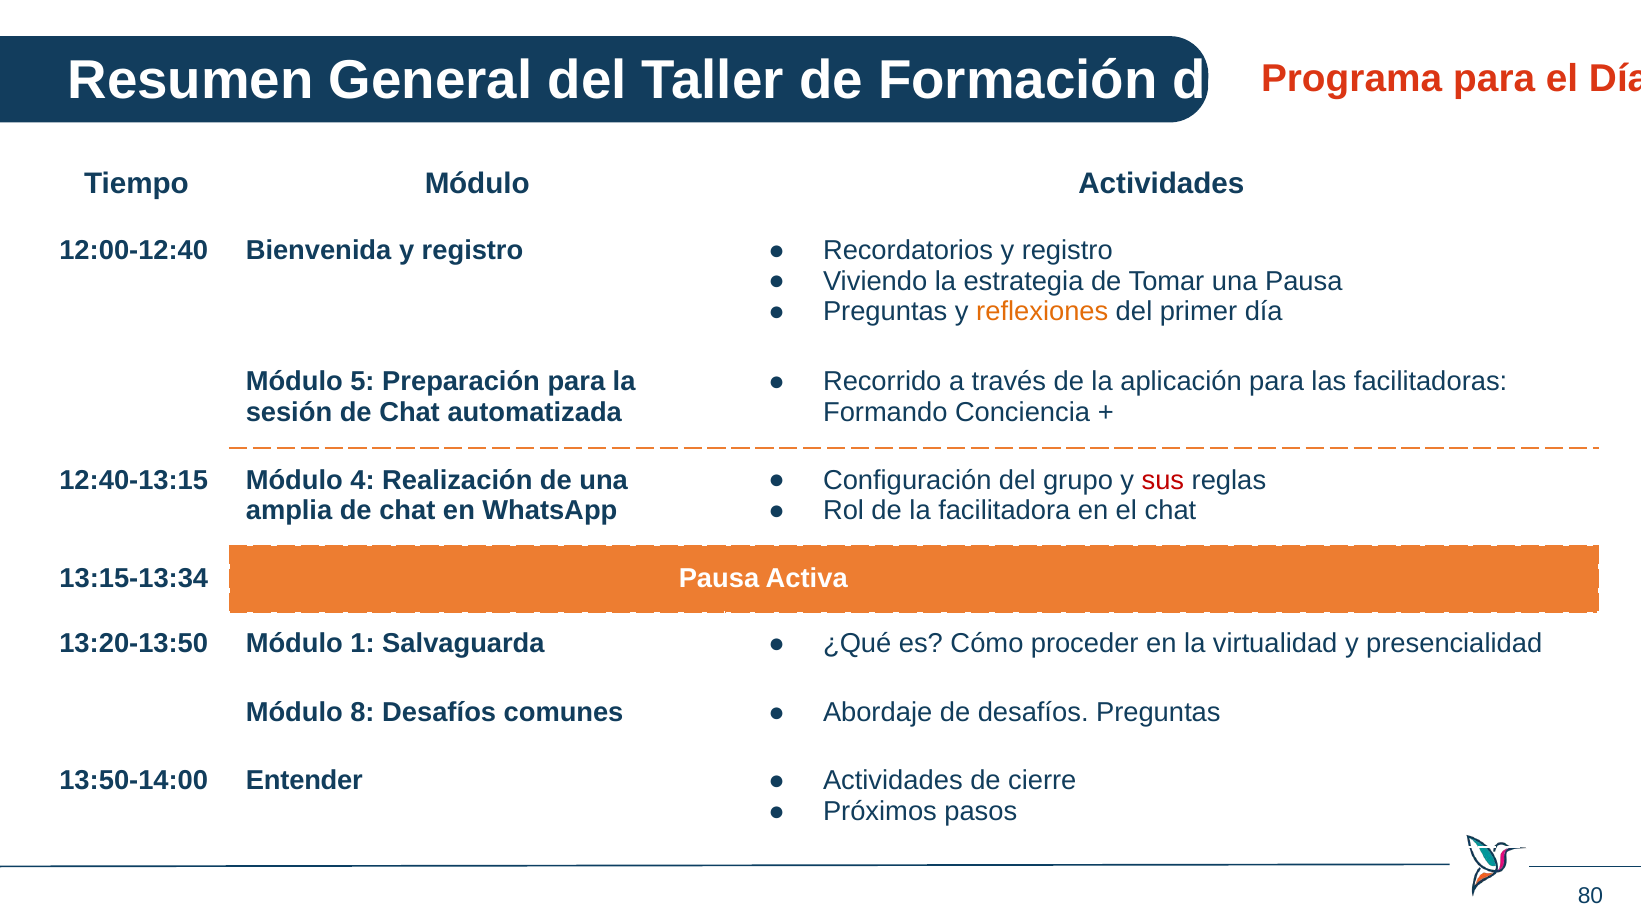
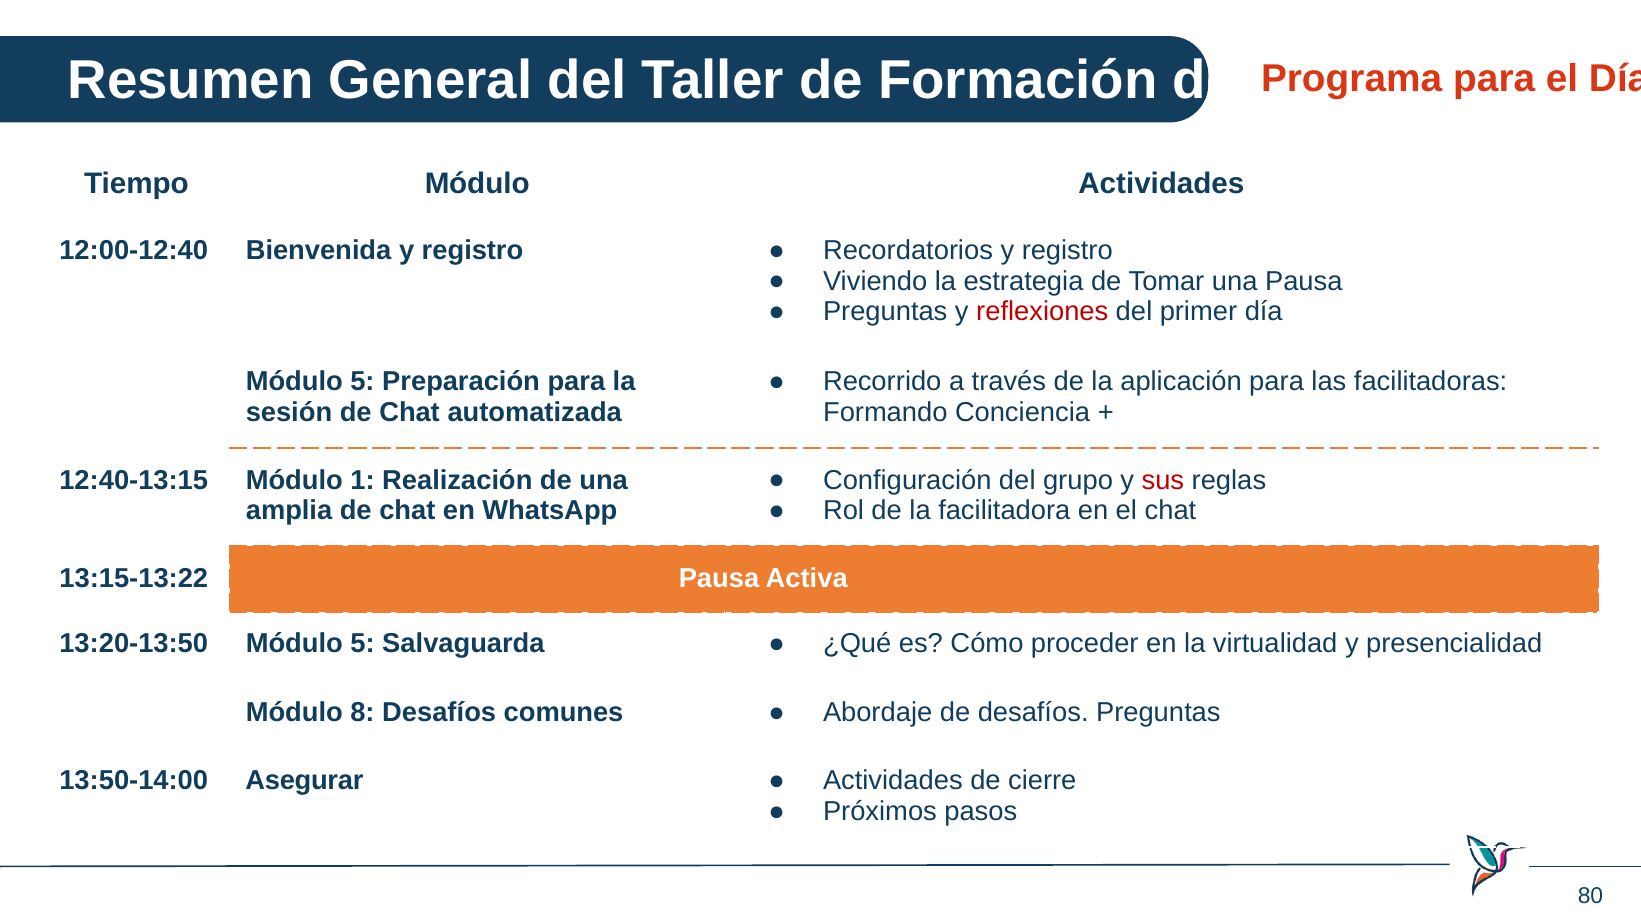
reflexiones colour: orange -> red
4: 4 -> 1
13:15-13:34: 13:15-13:34 -> 13:15-13:22
13:20-13:50 Módulo 1: 1 -> 5
Entender: Entender -> Asegurar
